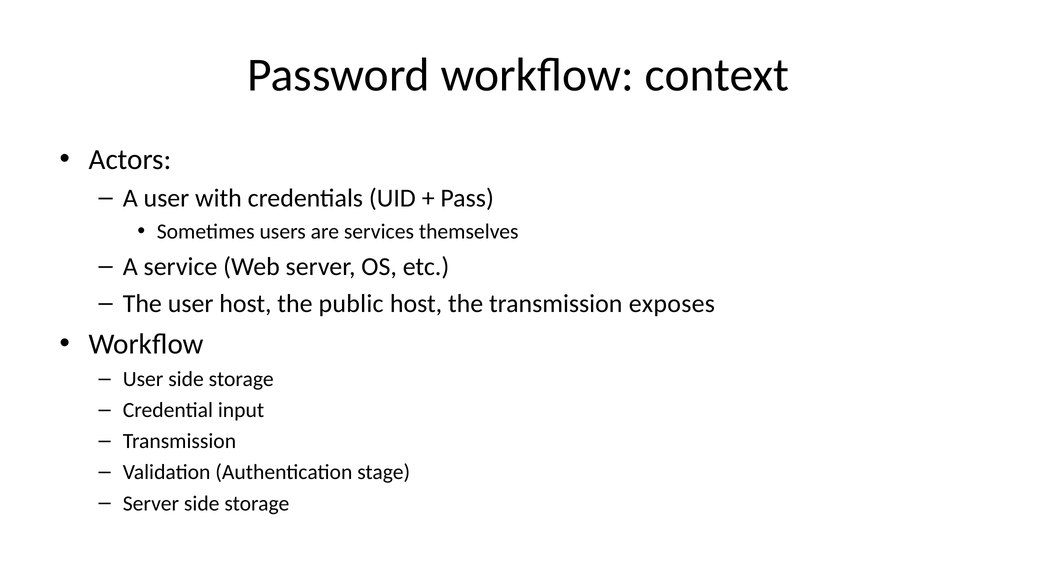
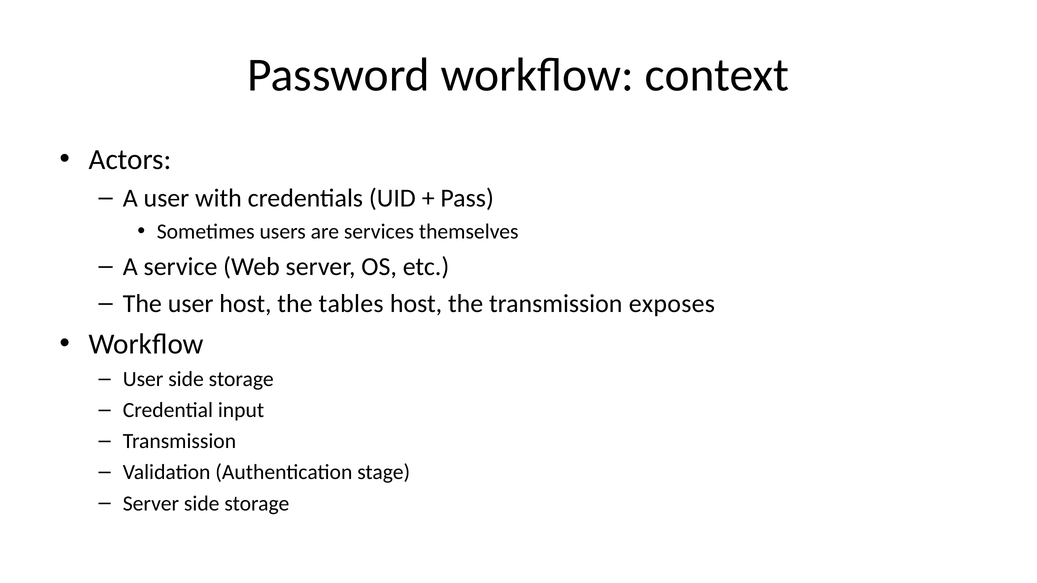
public: public -> tables
